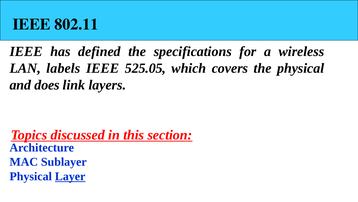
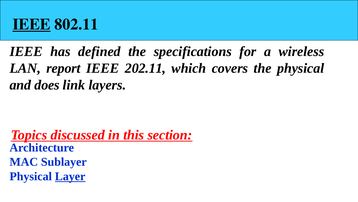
IEEE at (32, 24) underline: none -> present
labels: labels -> report
525.05: 525.05 -> 202.11
